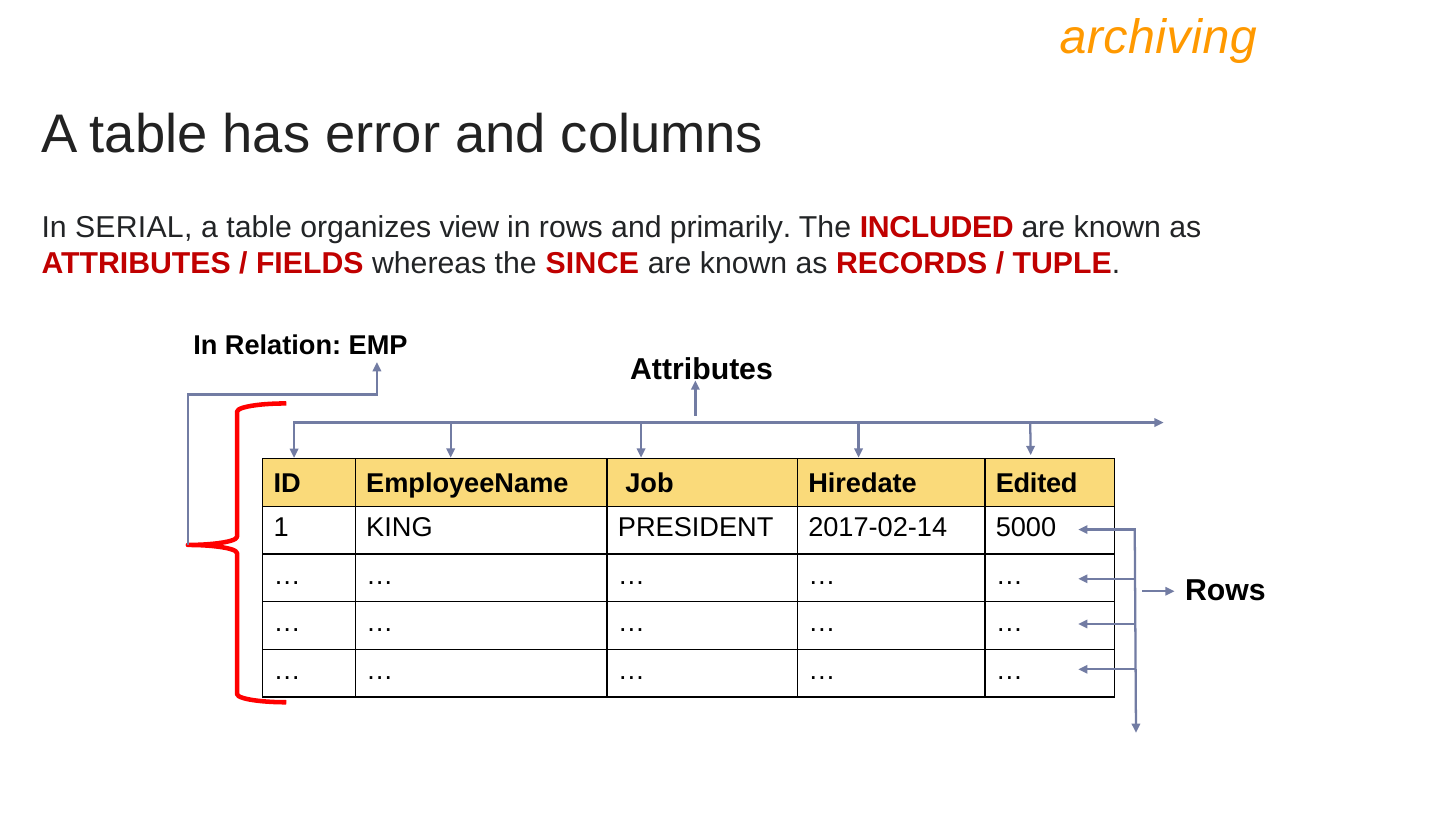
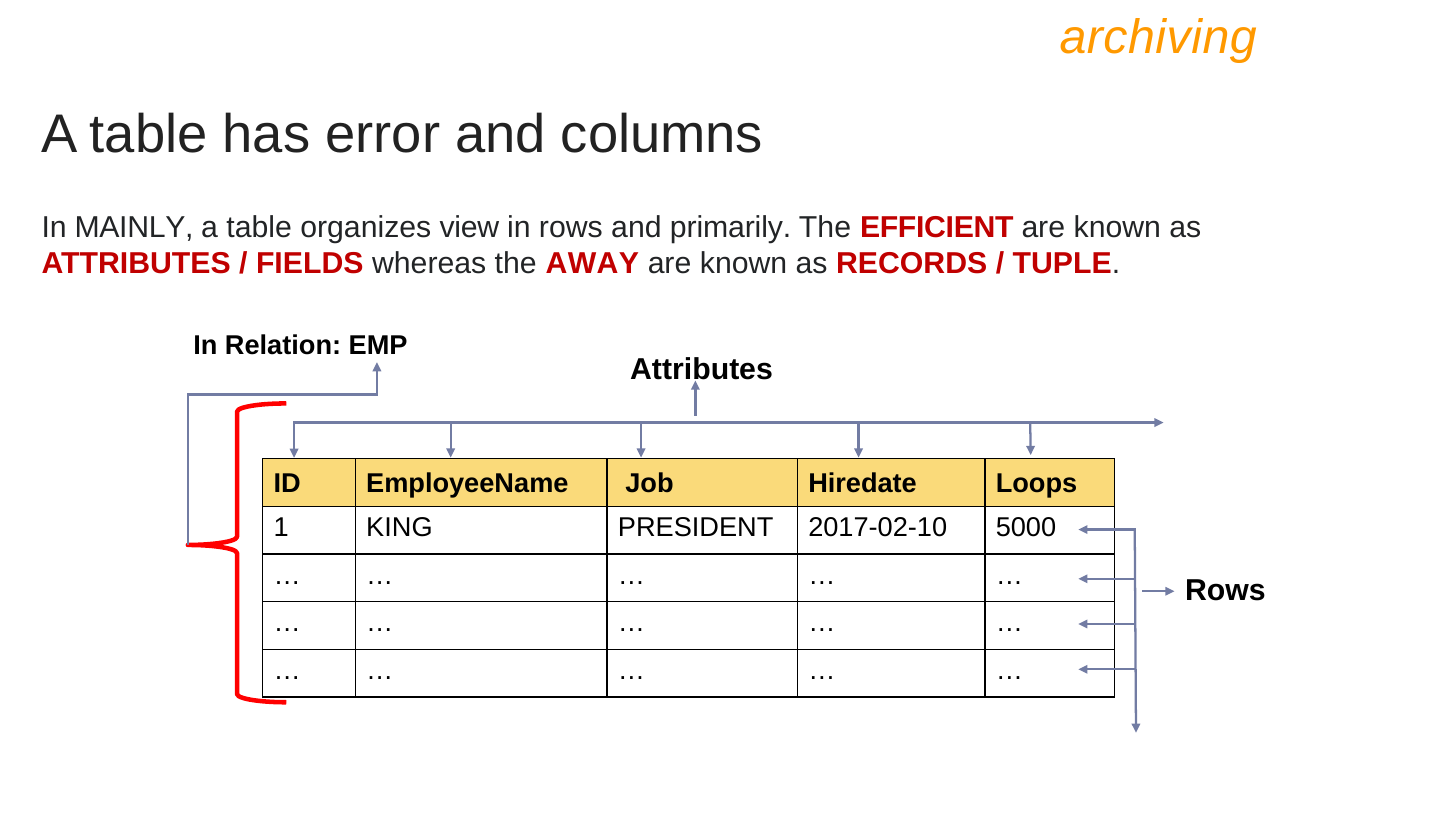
SERIAL: SERIAL -> MAINLY
INCLUDED: INCLUDED -> EFFICIENT
SINCE: SINCE -> AWAY
Edited: Edited -> Loops
2017-02-14: 2017-02-14 -> 2017-02-10
